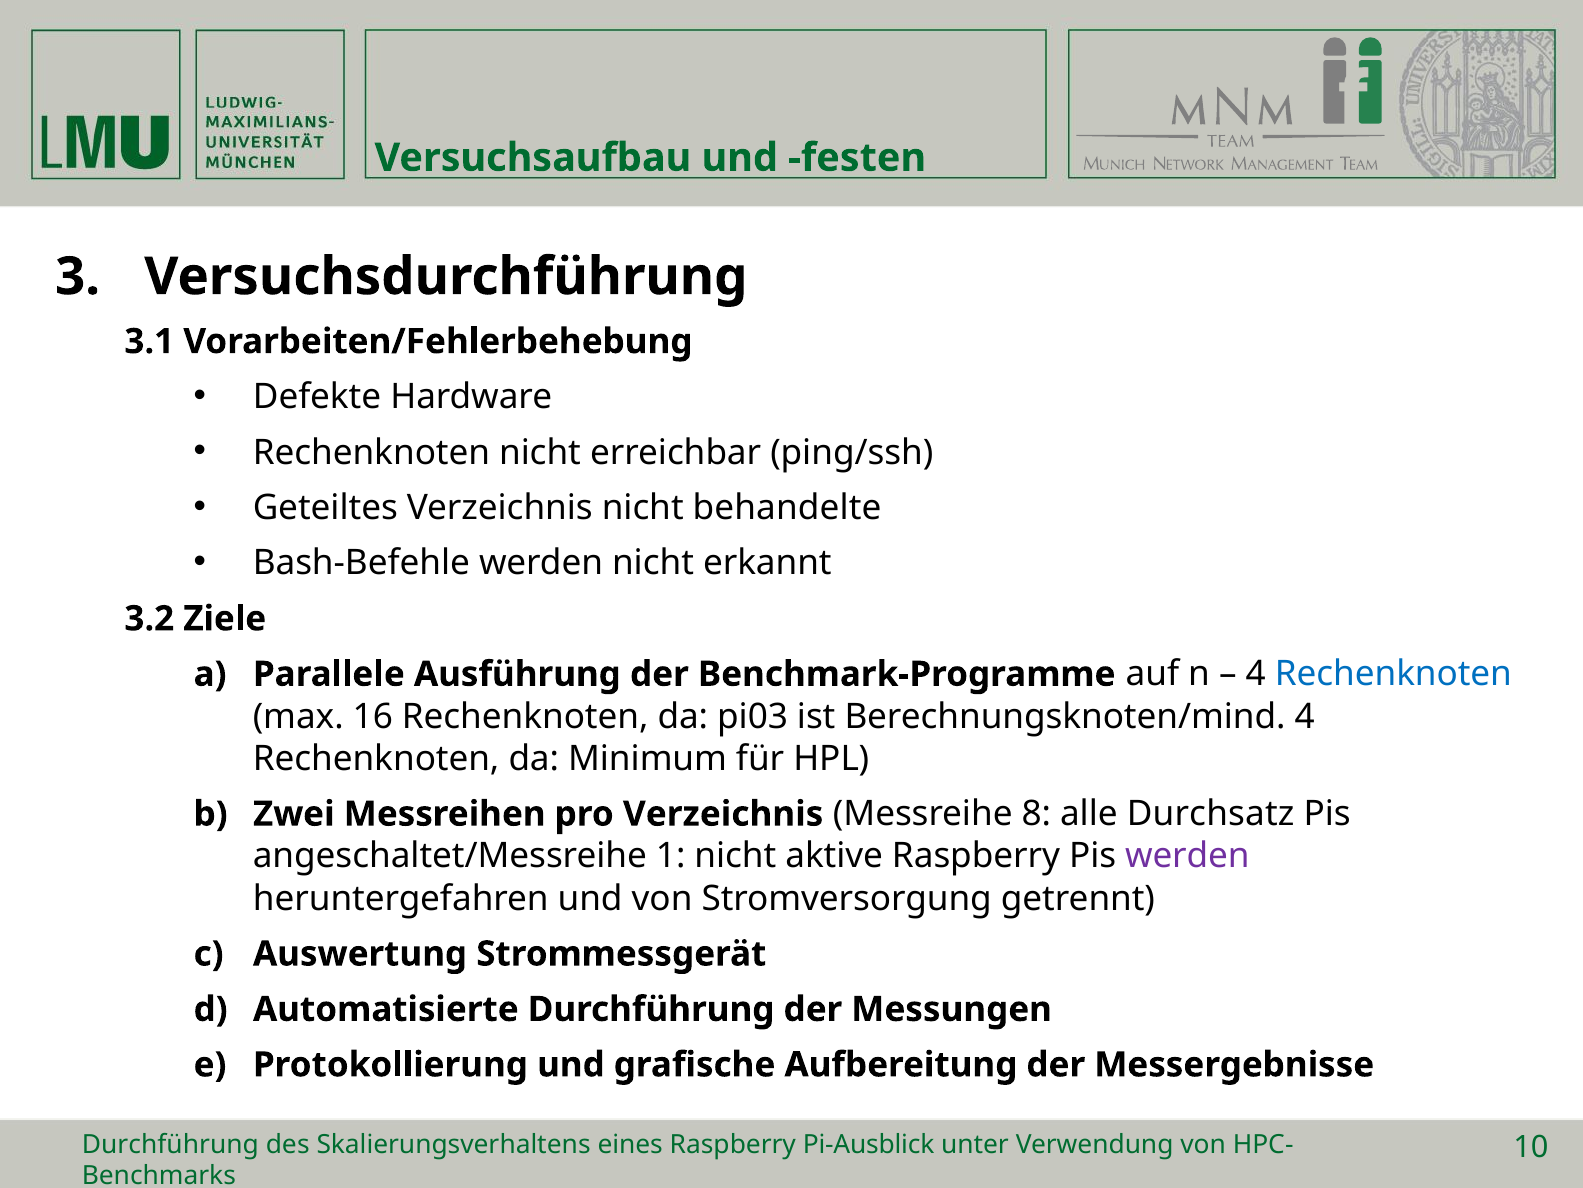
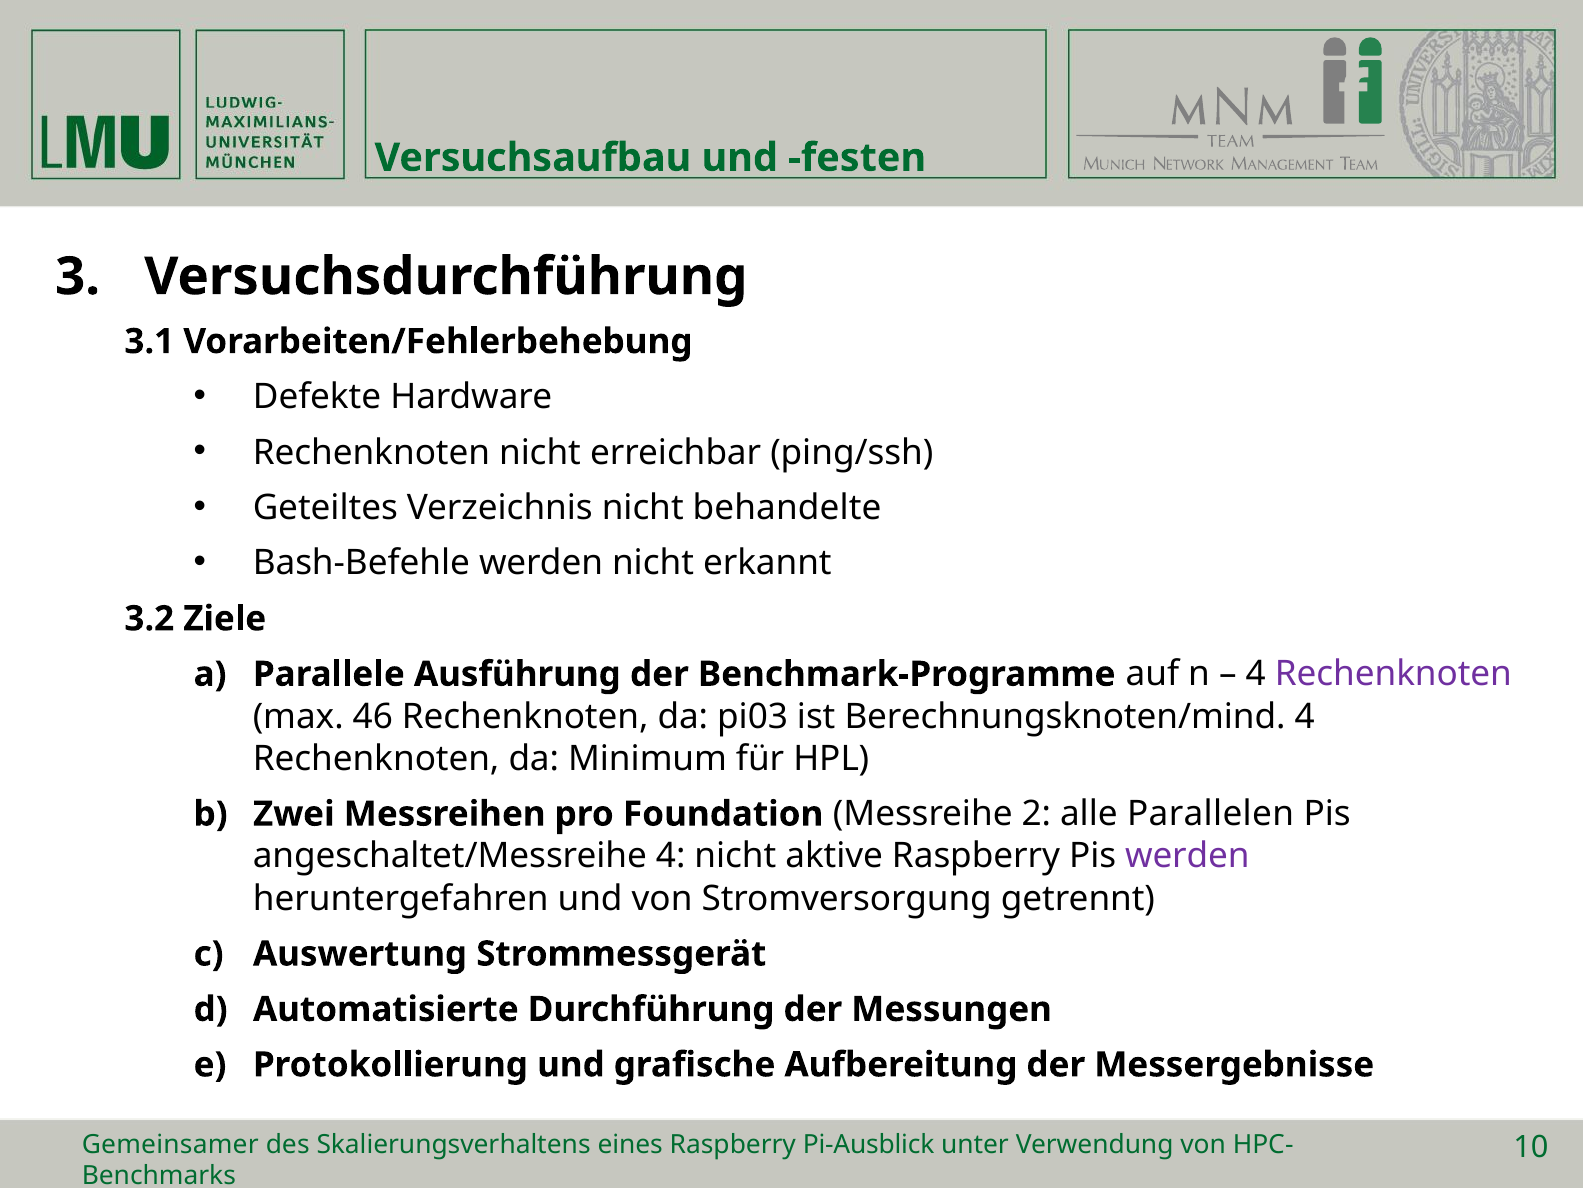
Rechenknoten at (1393, 674) colour: blue -> purple
16: 16 -> 46
pro Verzeichnis: Verzeichnis -> Foundation
8: 8 -> 2
Durchsatz: Durchsatz -> Parallelen
angeschaltet/Messreihe 1: 1 -> 4
Durchführung at (170, 1144): Durchführung -> Gemeinsamer
